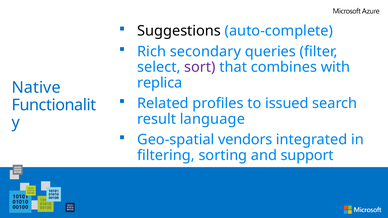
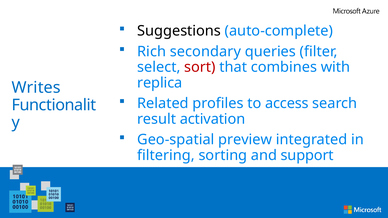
sort colour: purple -> red
Native: Native -> Writes
issued: issued -> access
language: language -> activation
vendors: vendors -> preview
